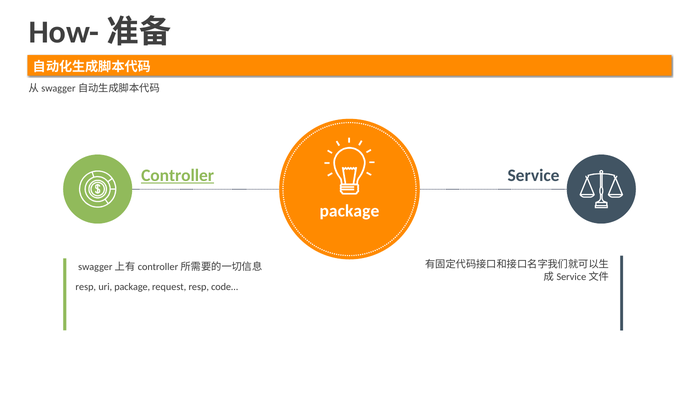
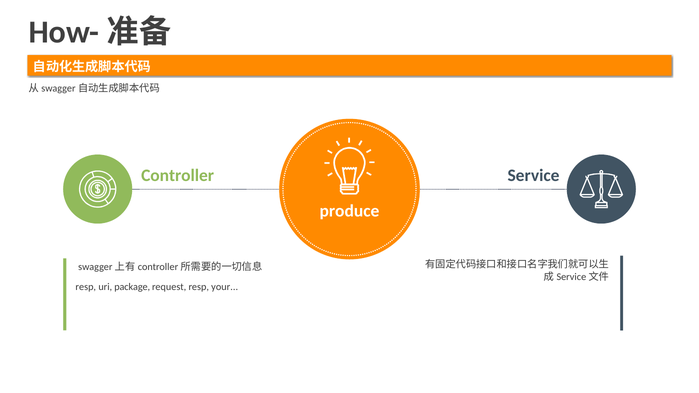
Controller underline: present -> none
package at (349, 211): package -> produce
code: code -> your
